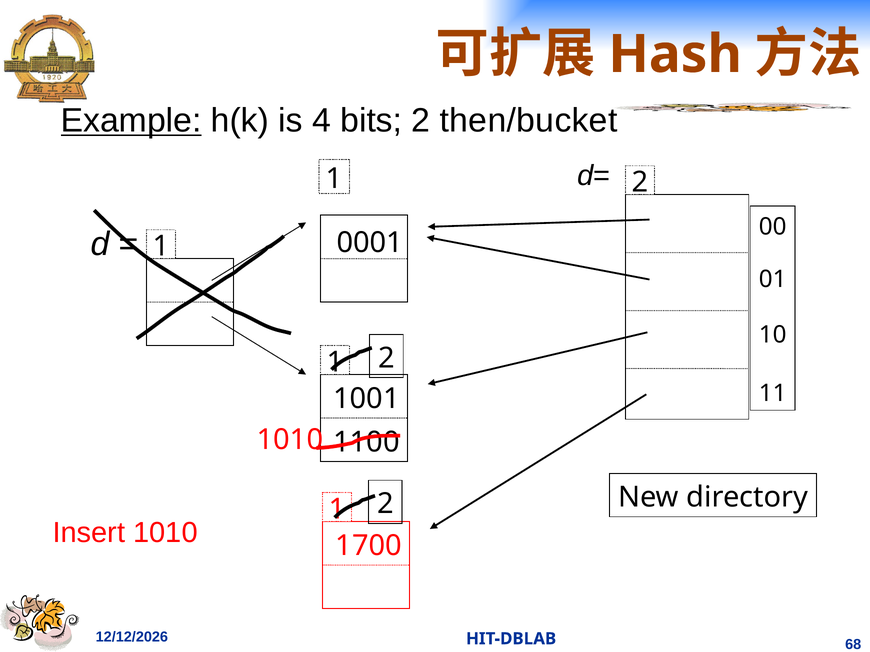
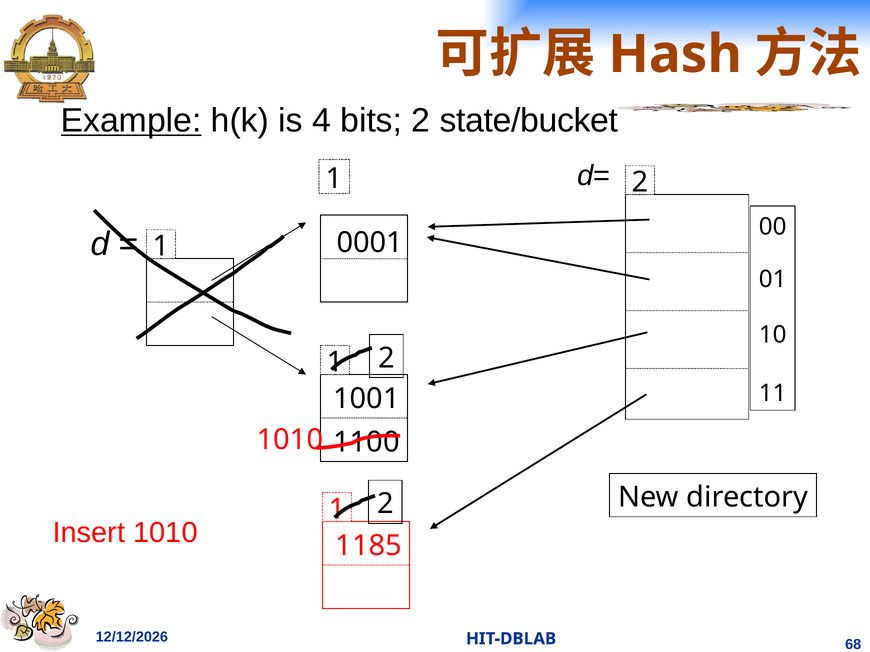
then/bucket: then/bucket -> state/bucket
1700: 1700 -> 1185
